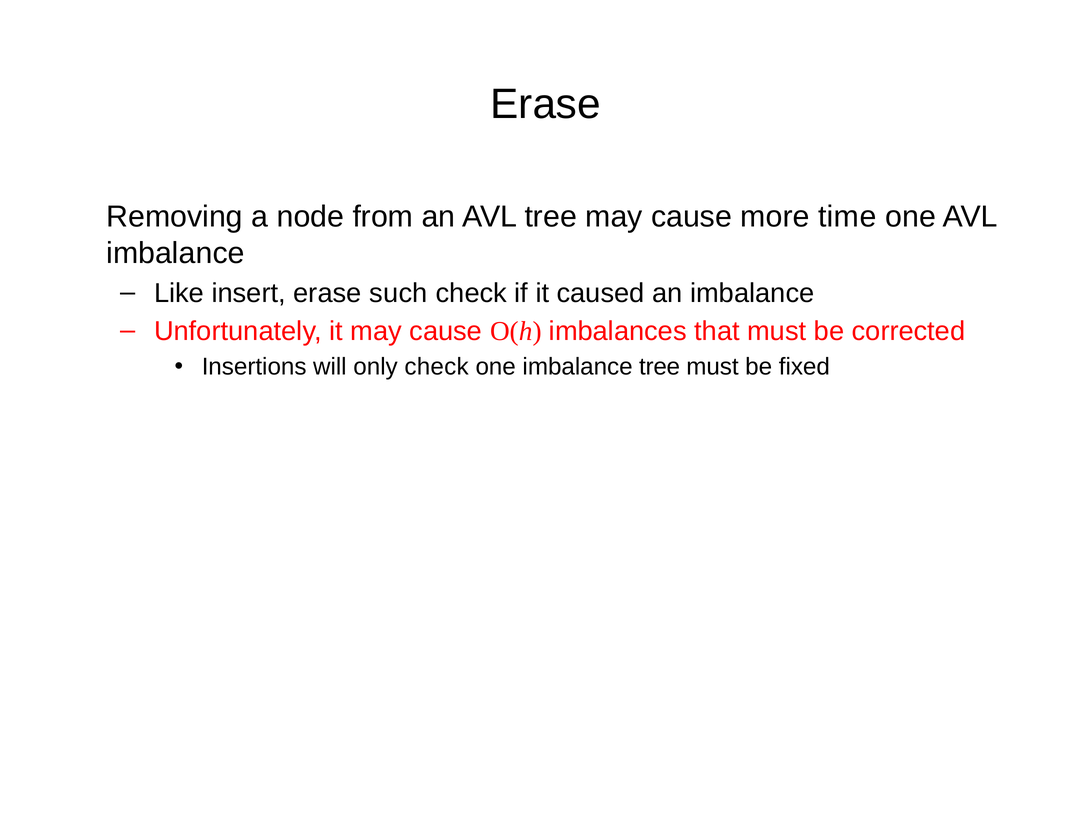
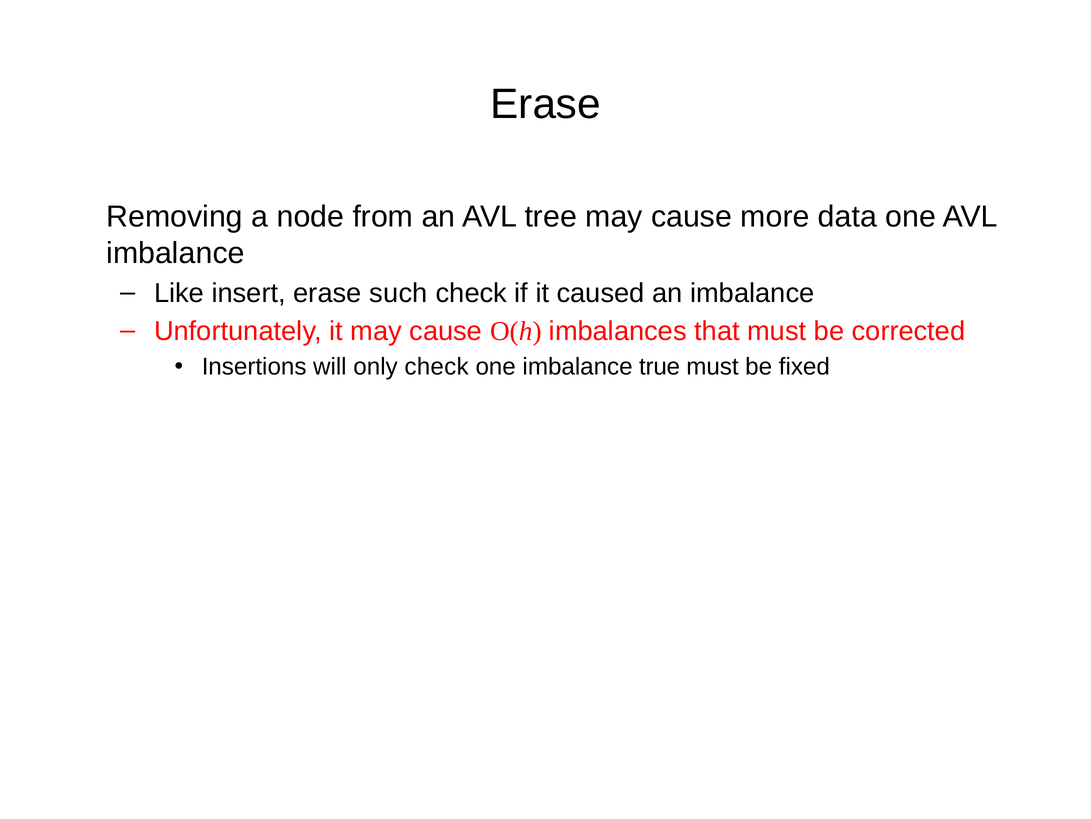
time: time -> data
imbalance tree: tree -> true
